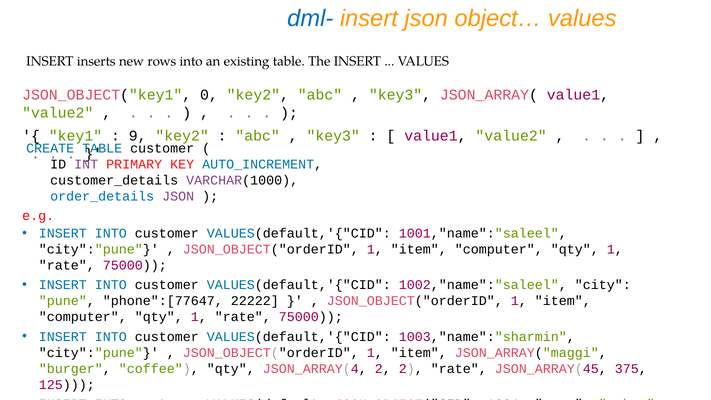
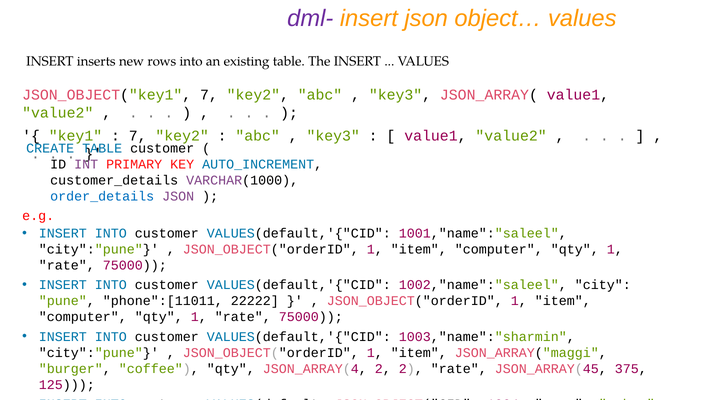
dml- colour: blue -> purple
JSON_OBJECT("key1 0: 0 -> 7
9 at (138, 136): 9 -> 7
phone":[77647: phone":[77647 -> phone":[11011
